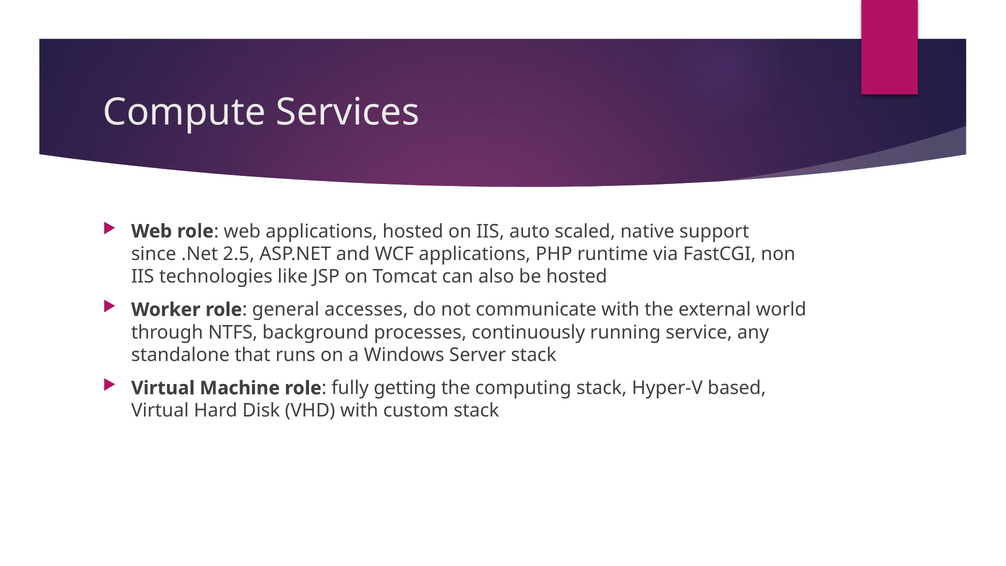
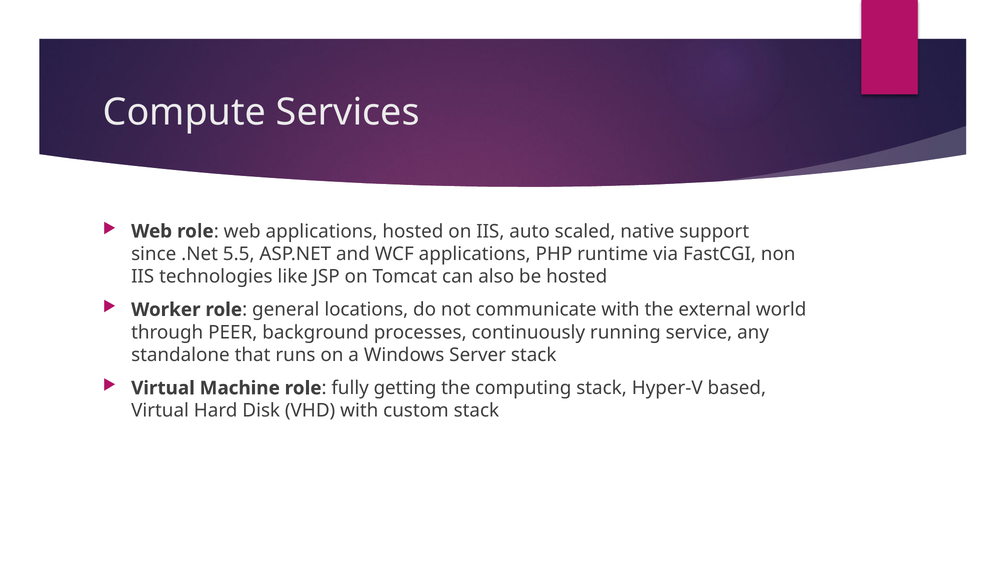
2.5: 2.5 -> 5.5
accesses: accesses -> locations
NTFS: NTFS -> PEER
